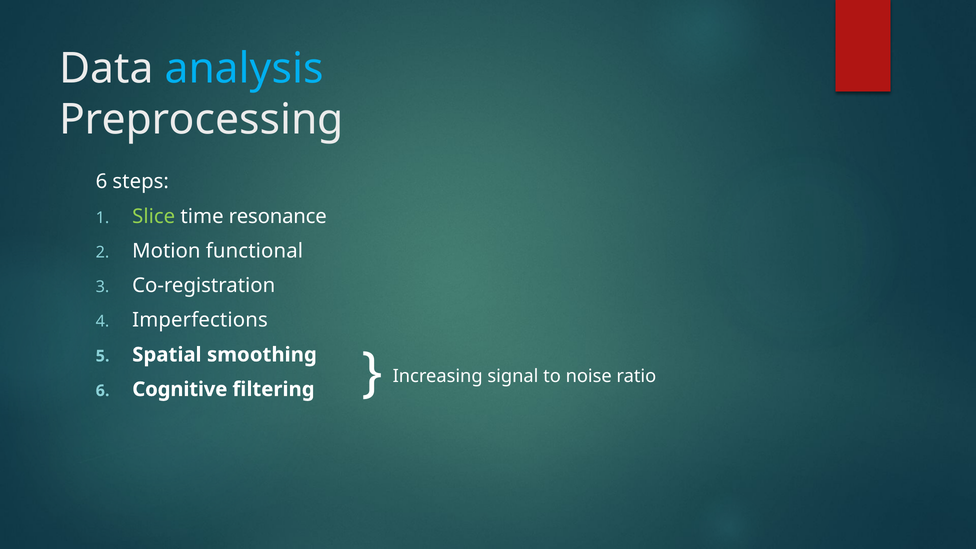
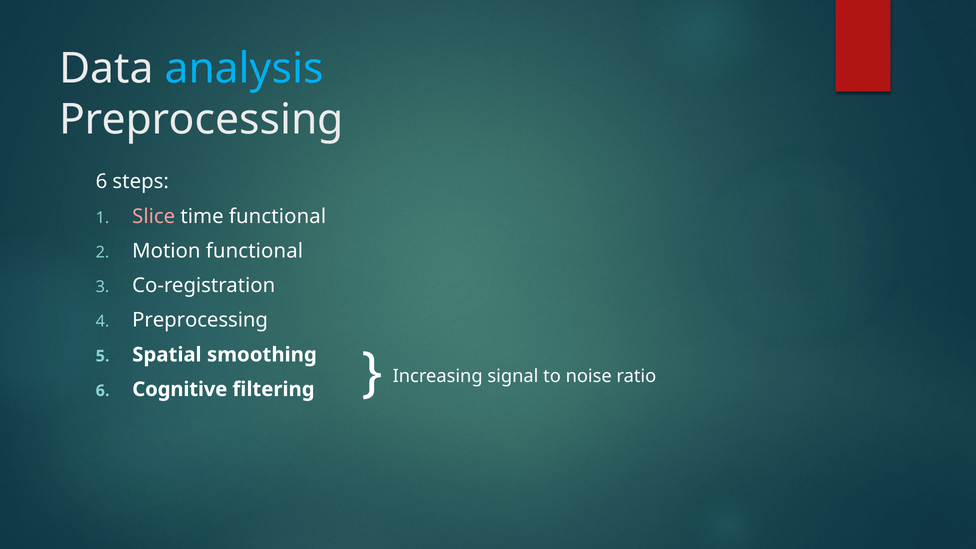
Slice colour: light green -> pink
time resonance: resonance -> functional
Imperfections at (200, 320): Imperfections -> Preprocessing
